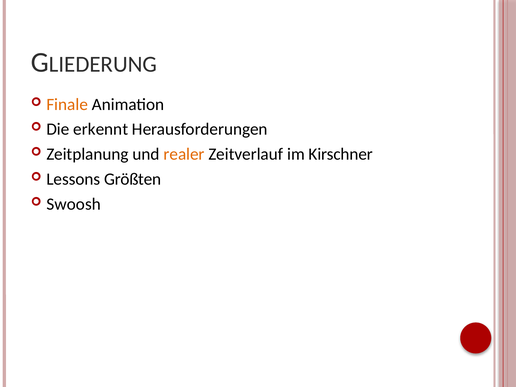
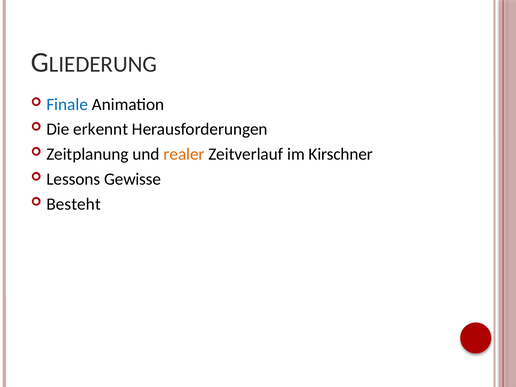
Finale colour: orange -> blue
Größten: Größten -> Gewisse
Swoosh: Swoosh -> Besteht
